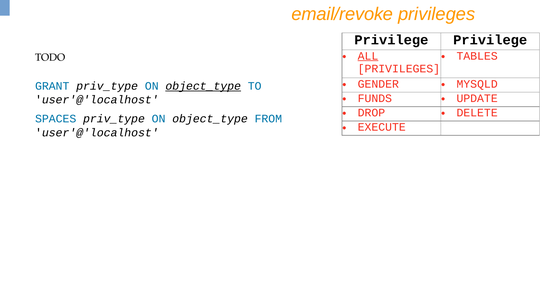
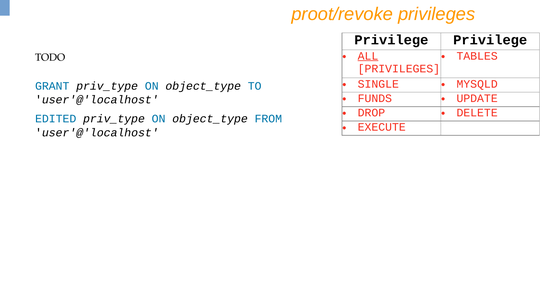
email/revoke: email/revoke -> proot/revoke
GENDER: GENDER -> SINGLE
object_type at (203, 86) underline: present -> none
SPACES: SPACES -> EDITED
